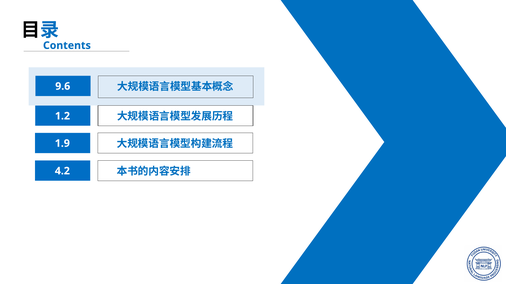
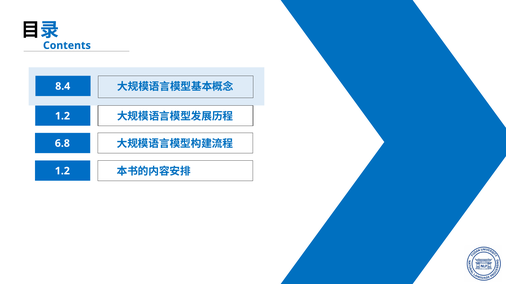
9.6: 9.6 -> 8.4
1.9: 1.9 -> 6.8
4.2 at (62, 171): 4.2 -> 1.2
